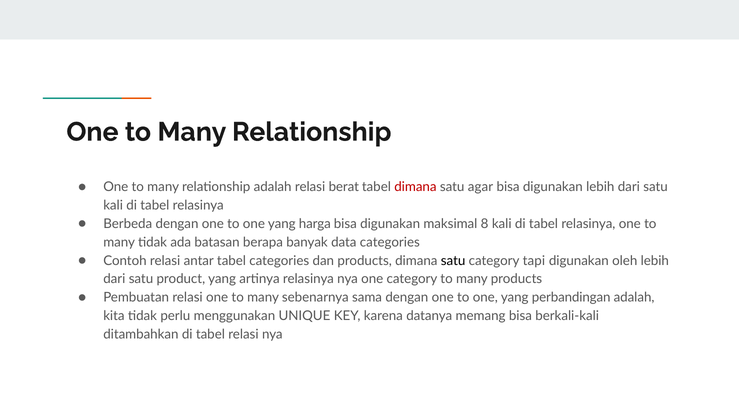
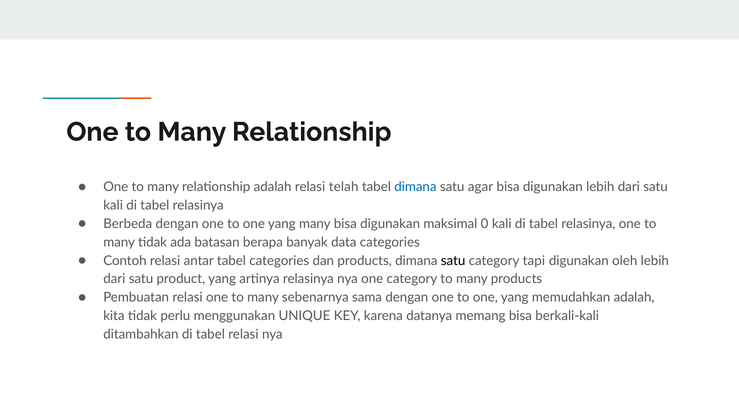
berat: berat -> telah
dimana at (415, 187) colour: red -> blue
yang harga: harga -> many
8: 8 -> 0
perbandingan: perbandingan -> memudahkan
